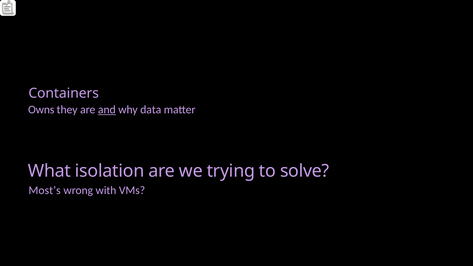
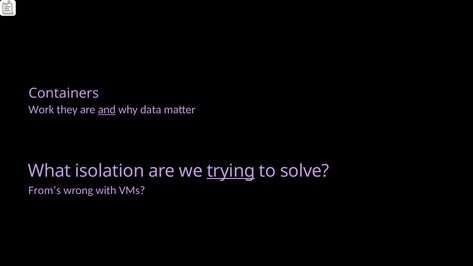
Owns: Owns -> Work
trying underline: none -> present
Most’s: Most’s -> From’s
